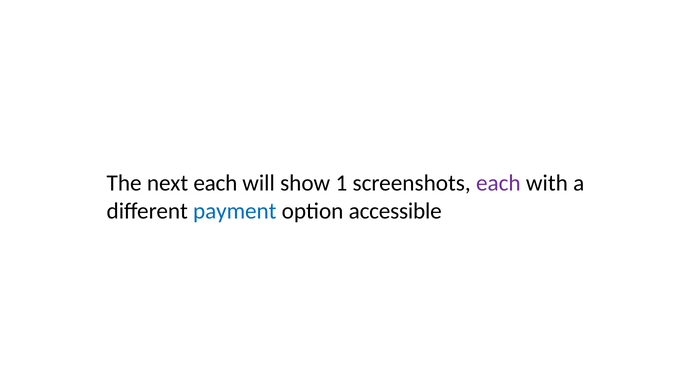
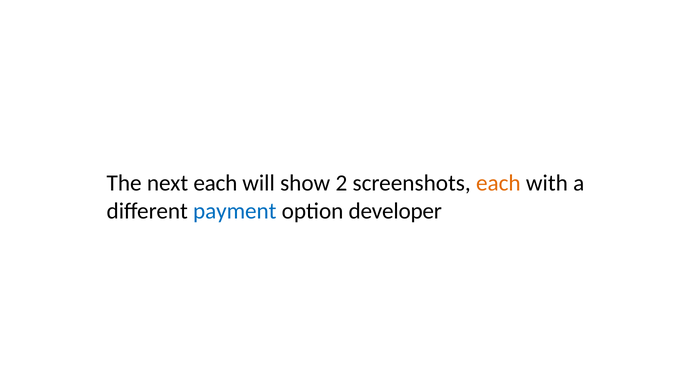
1: 1 -> 2
each at (498, 183) colour: purple -> orange
accessible: accessible -> developer
